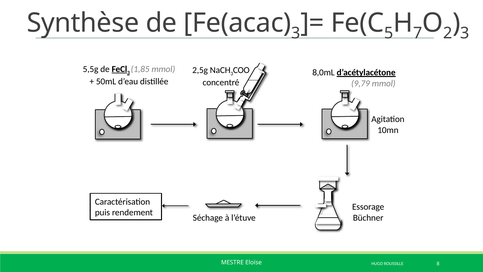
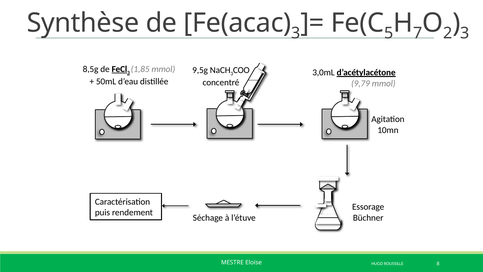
5,5g: 5,5g -> 8,5g
2,5g: 2,5g -> 9,5g
8,0mL: 8,0mL -> 3,0mL
